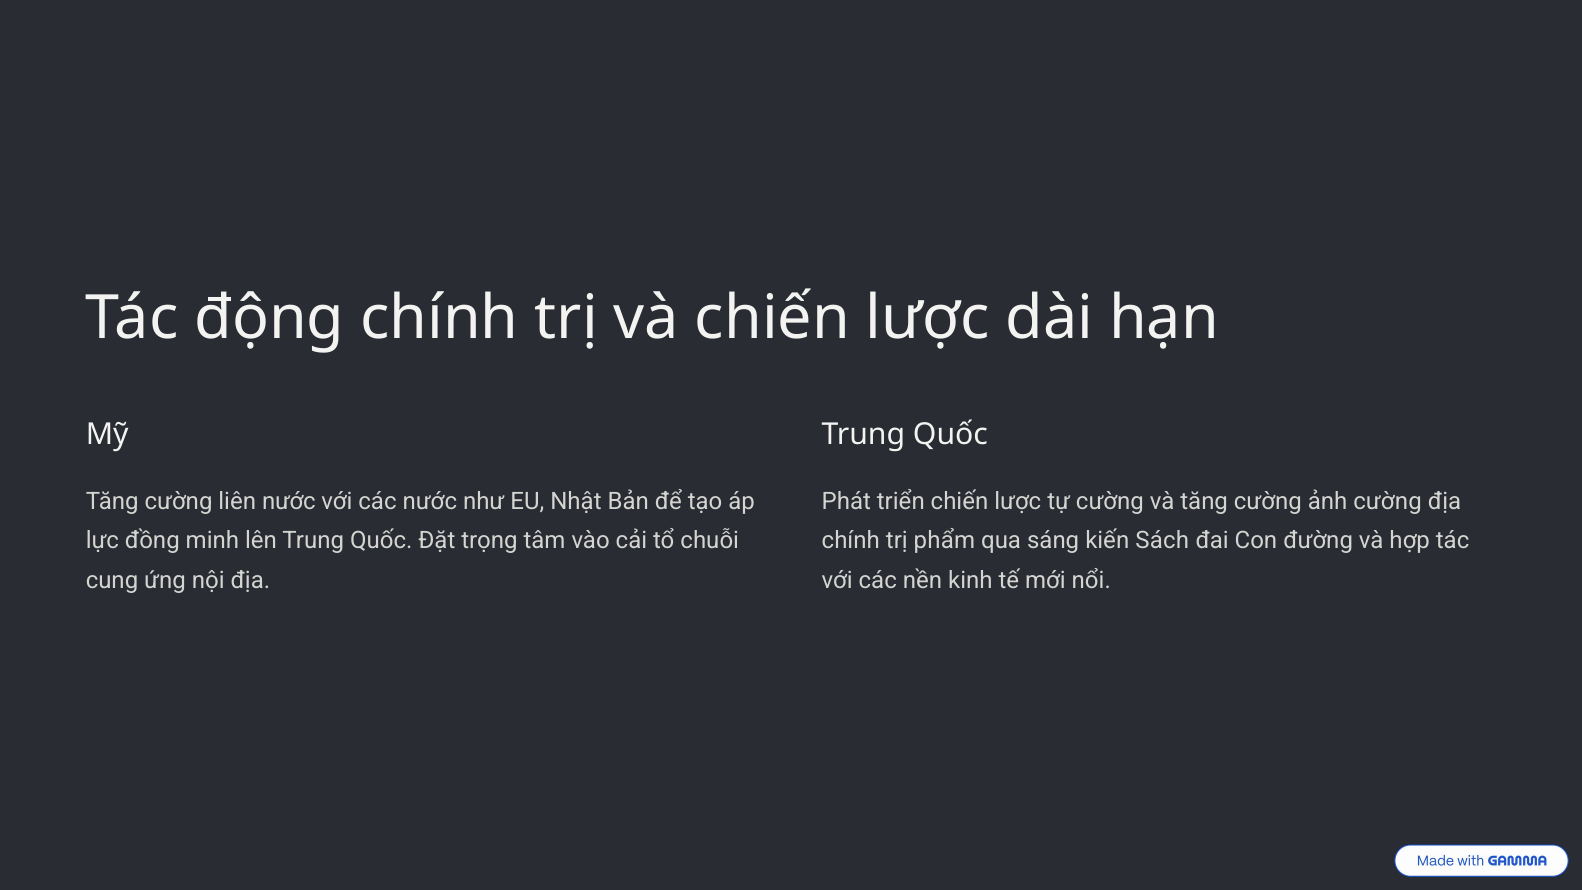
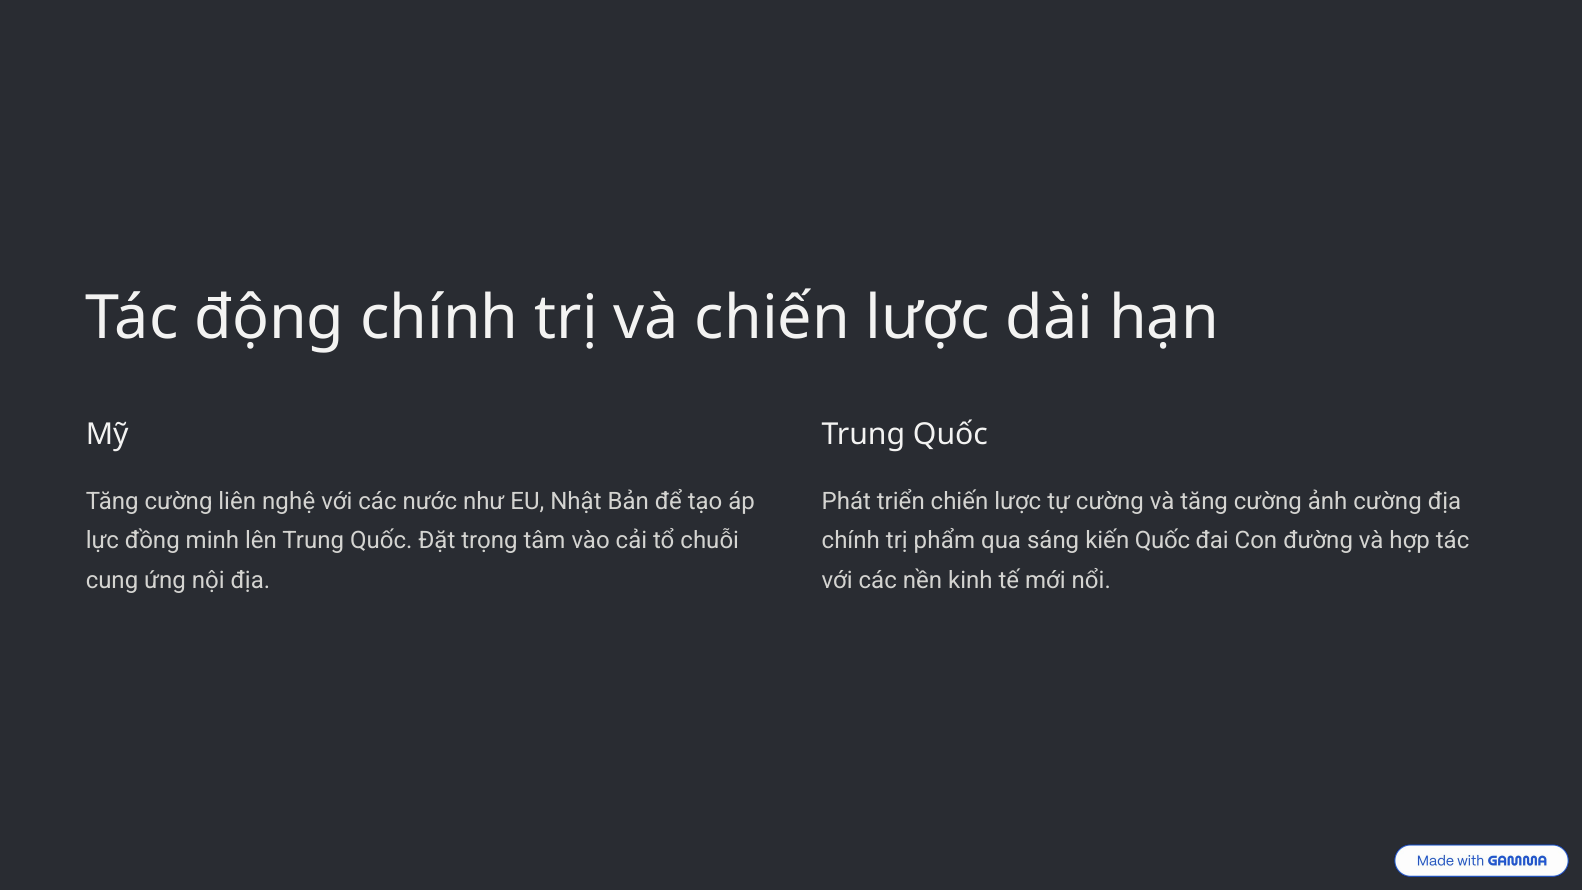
liên nước: nước -> nghệ
kiến Sách: Sách -> Quốc
